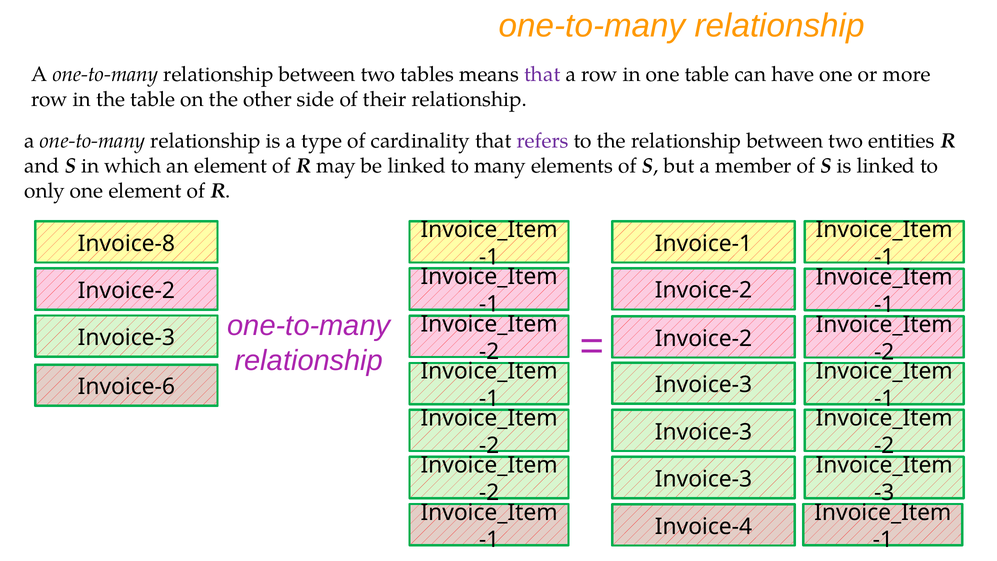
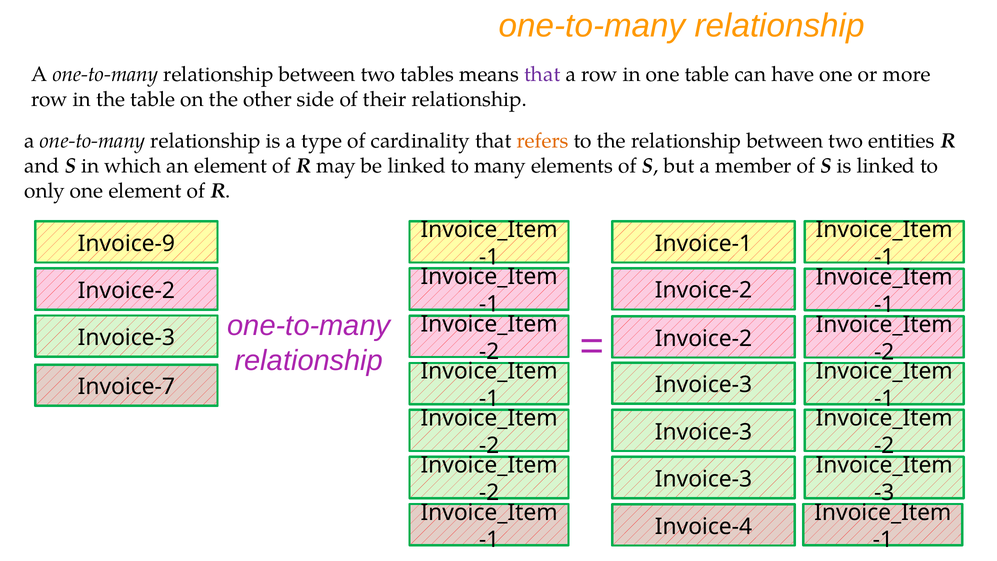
refers colour: purple -> orange
Invoice-8: Invoice-8 -> Invoice-9
Invoice-6: Invoice-6 -> Invoice-7
